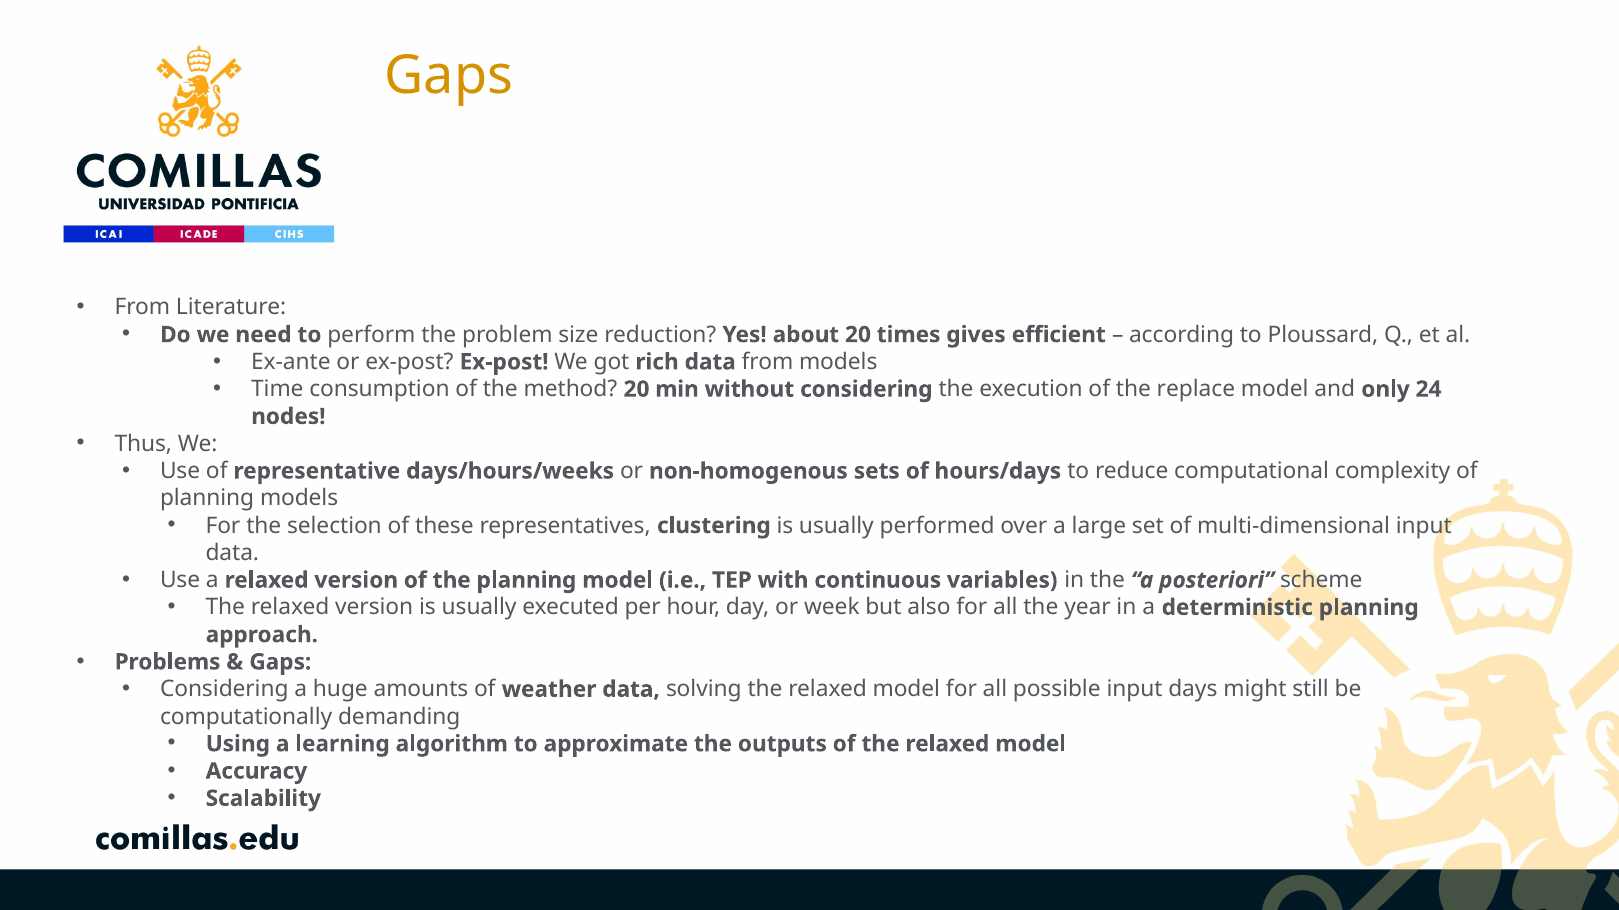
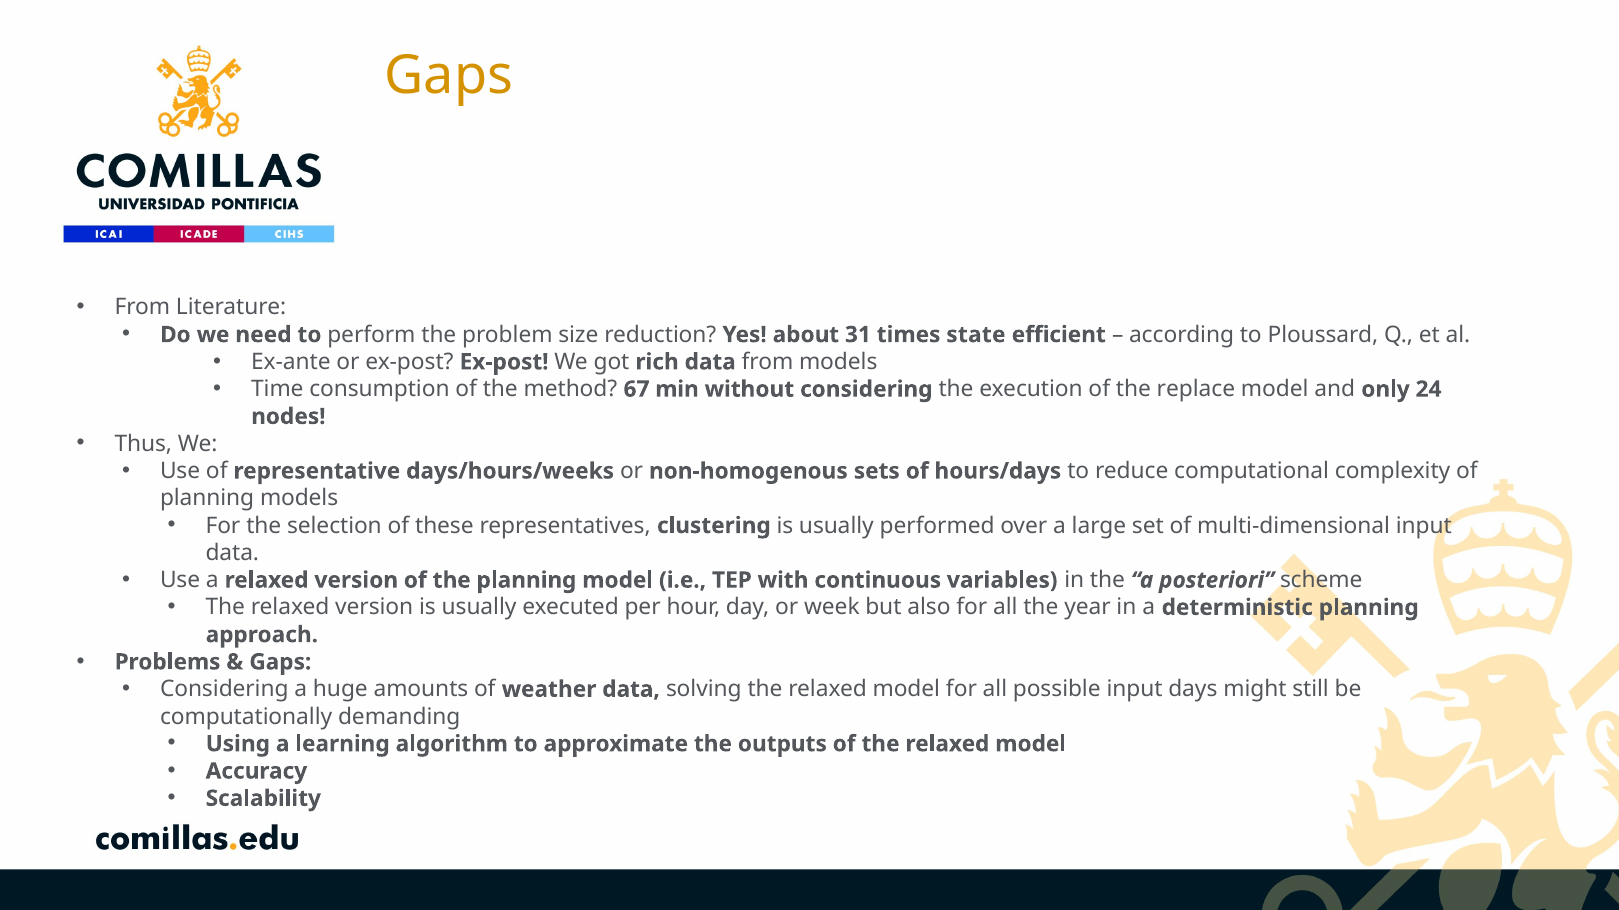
about 20: 20 -> 31
gives: gives -> state
method 20: 20 -> 67
